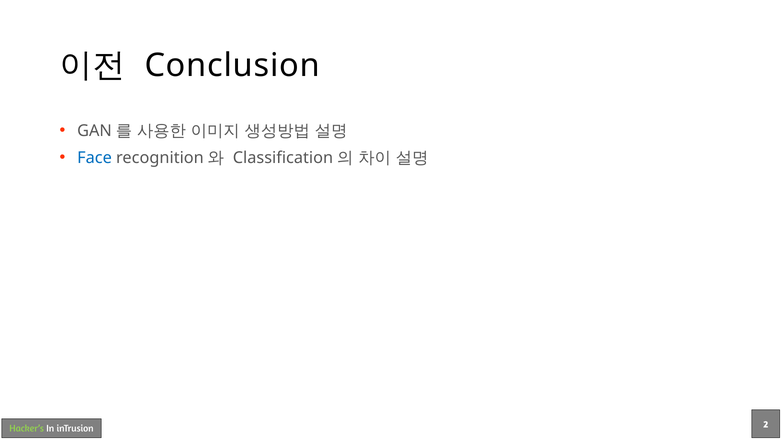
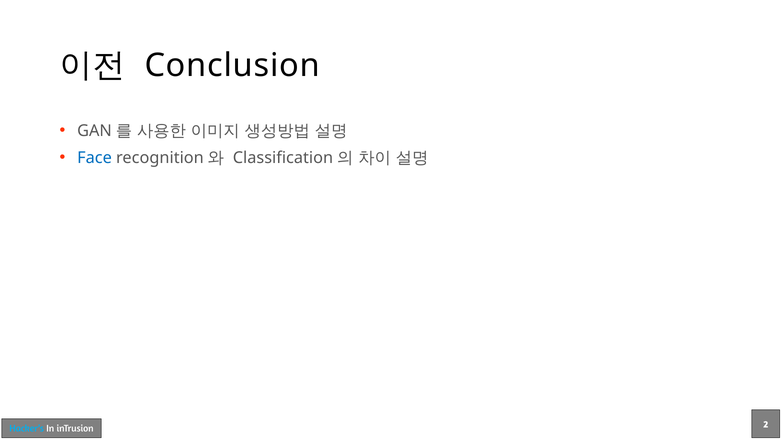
Hacker’s colour: light green -> light blue
